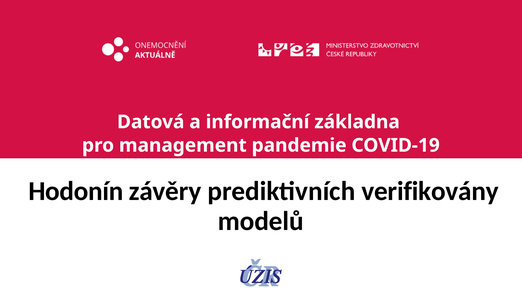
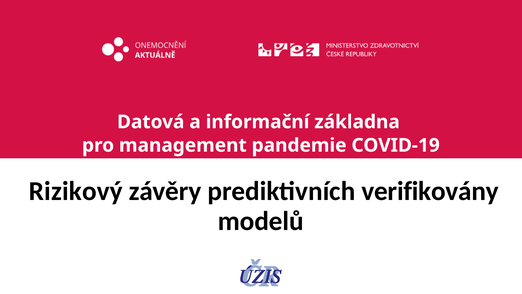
Hodonín: Hodonín -> Rizikový
